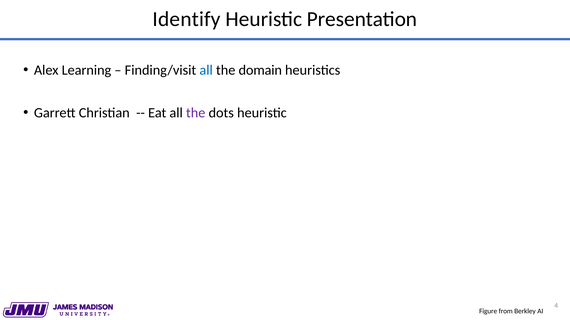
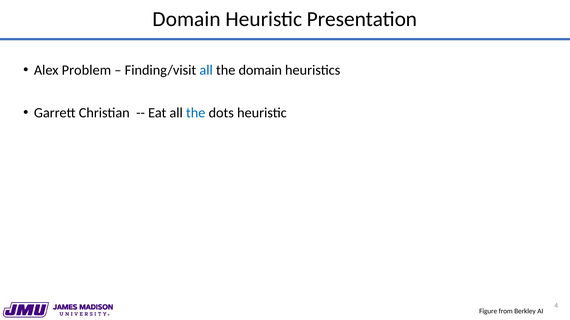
Identify at (187, 19): Identify -> Domain
Learning: Learning -> Problem
the at (196, 113) colour: purple -> blue
